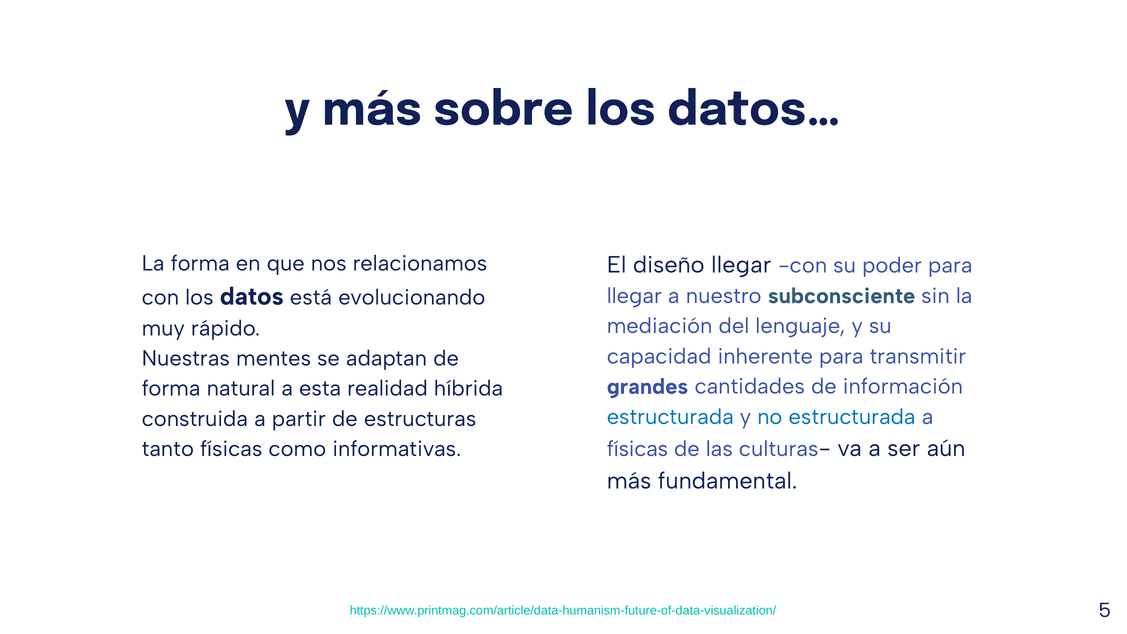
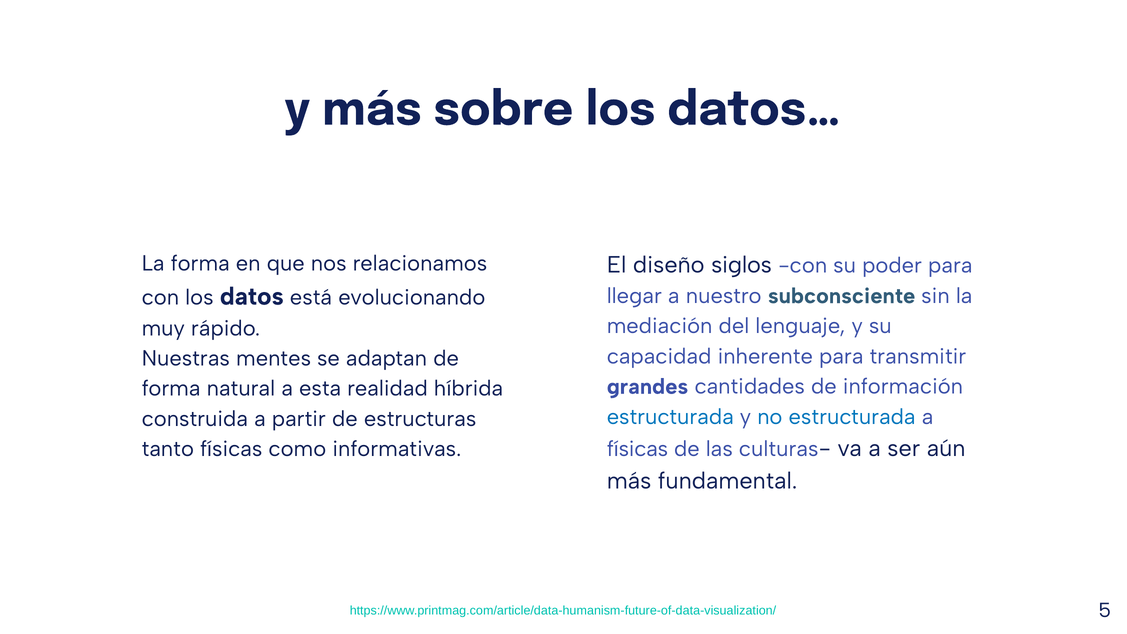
diseño llegar: llegar -> siglos
